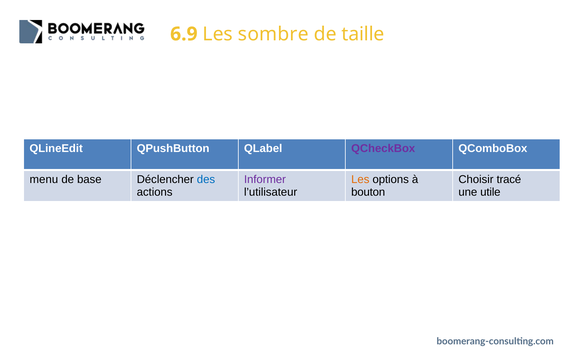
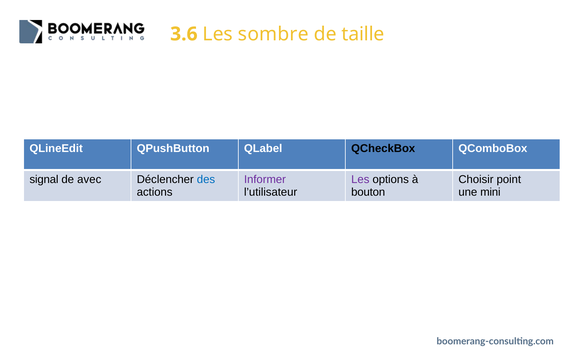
6.9: 6.9 -> 3.6
QCheckBox colour: purple -> black
menu: menu -> signal
base: base -> avec
Les at (360, 179) colour: orange -> purple
tracé: tracé -> point
utile: utile -> mini
